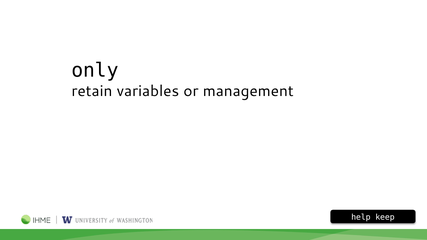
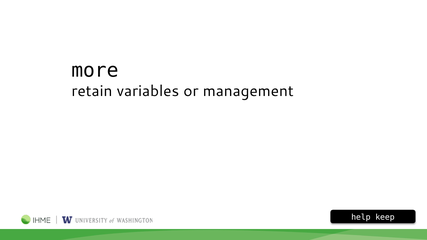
only: only -> more
